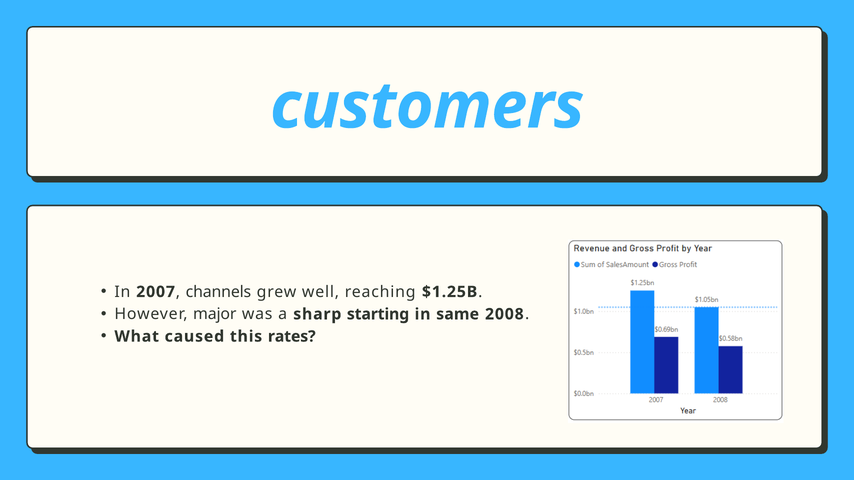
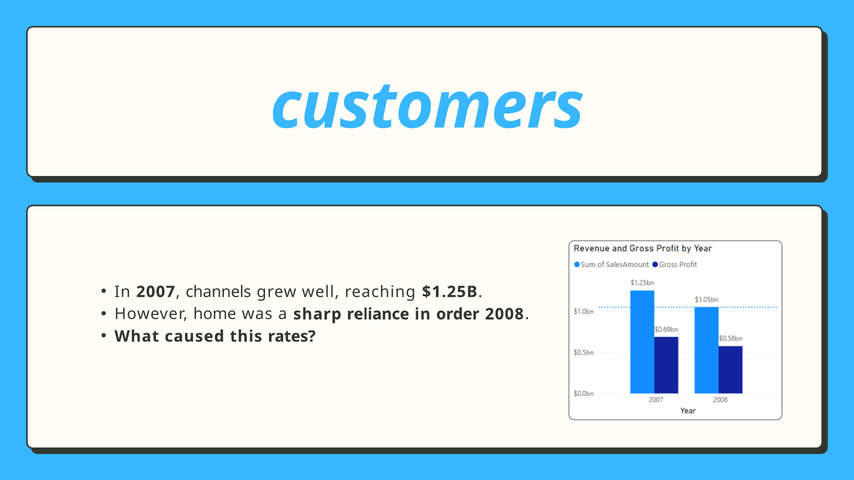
major: major -> home
starting: starting -> reliance
same: same -> order
